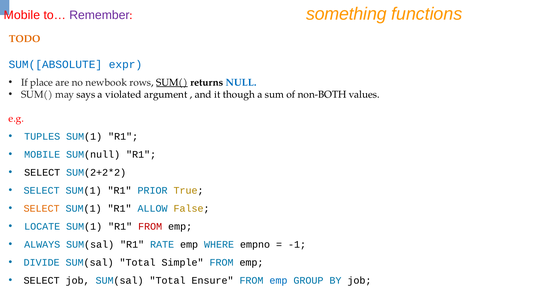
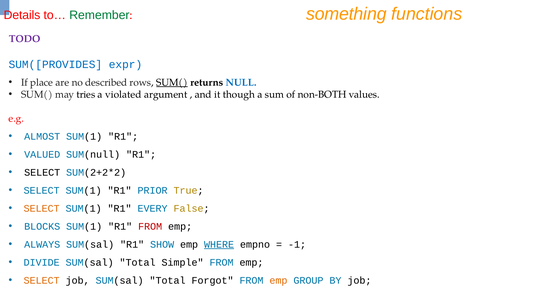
Mobile at (22, 15): Mobile -> Details
Remember colour: purple -> green
TODO colour: orange -> purple
SUM([ABSOLUTE: SUM([ABSOLUTE -> SUM([PROVIDES
newbook: newbook -> described
says: says -> tries
TUPLES: TUPLES -> ALMOST
MOBILE at (42, 154): MOBILE -> VALUED
ALLOW: ALLOW -> EVERY
LOCATE: LOCATE -> BLOCKS
RATE: RATE -> SHOW
WHERE underline: none -> present
SELECT at (42, 280) colour: black -> orange
Ensure: Ensure -> Forgot
emp at (278, 280) colour: blue -> orange
